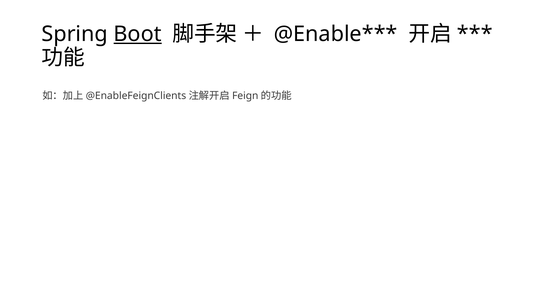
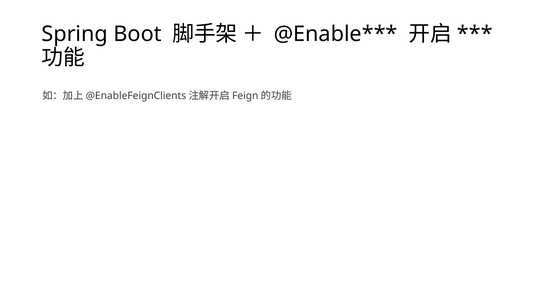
Boot underline: present -> none
